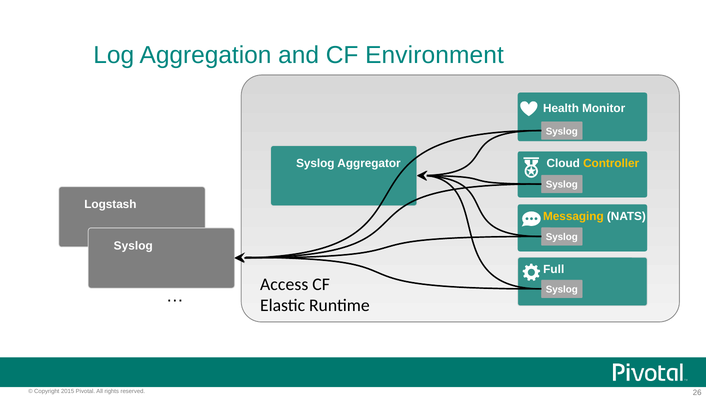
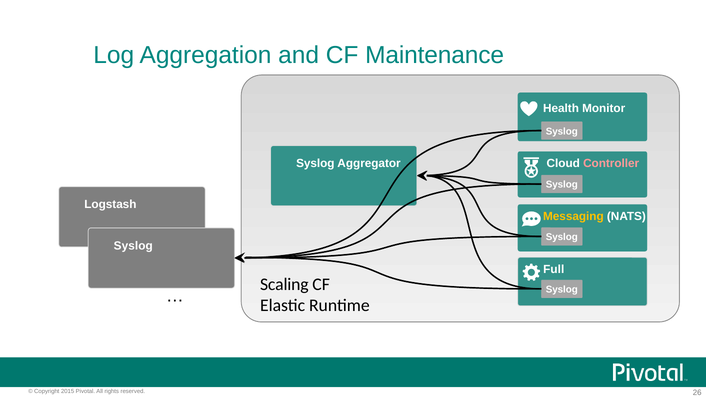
Environment: Environment -> Maintenance
Controller colour: yellow -> pink
Access: Access -> Scaling
